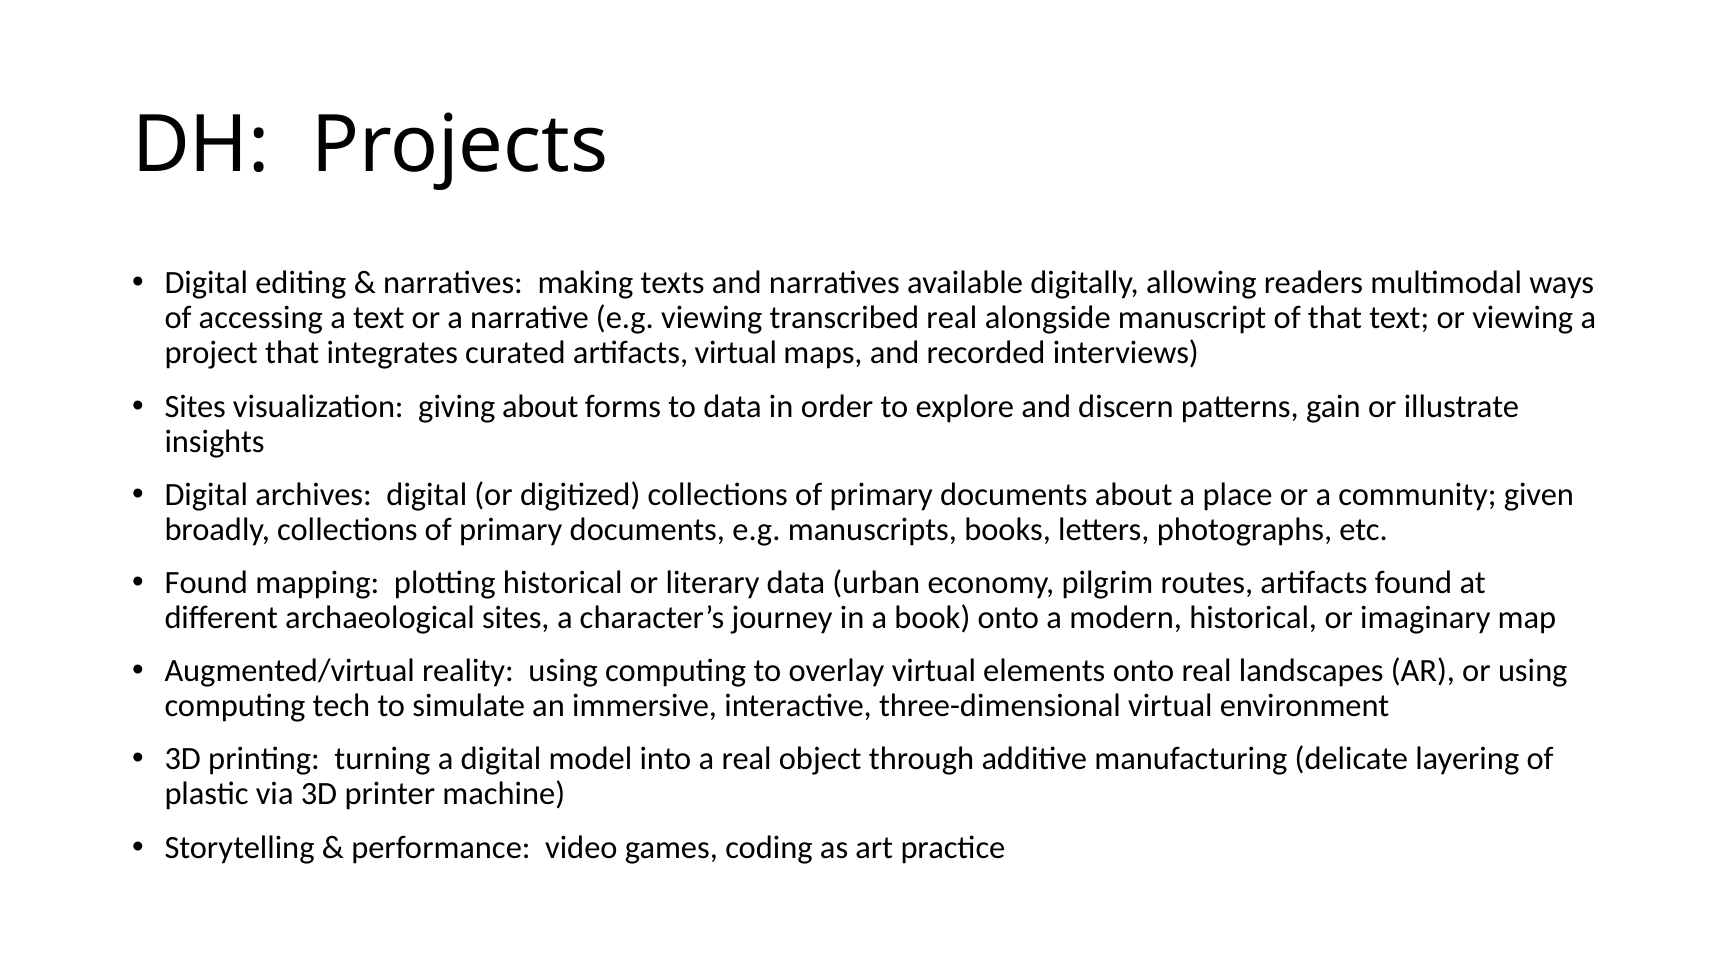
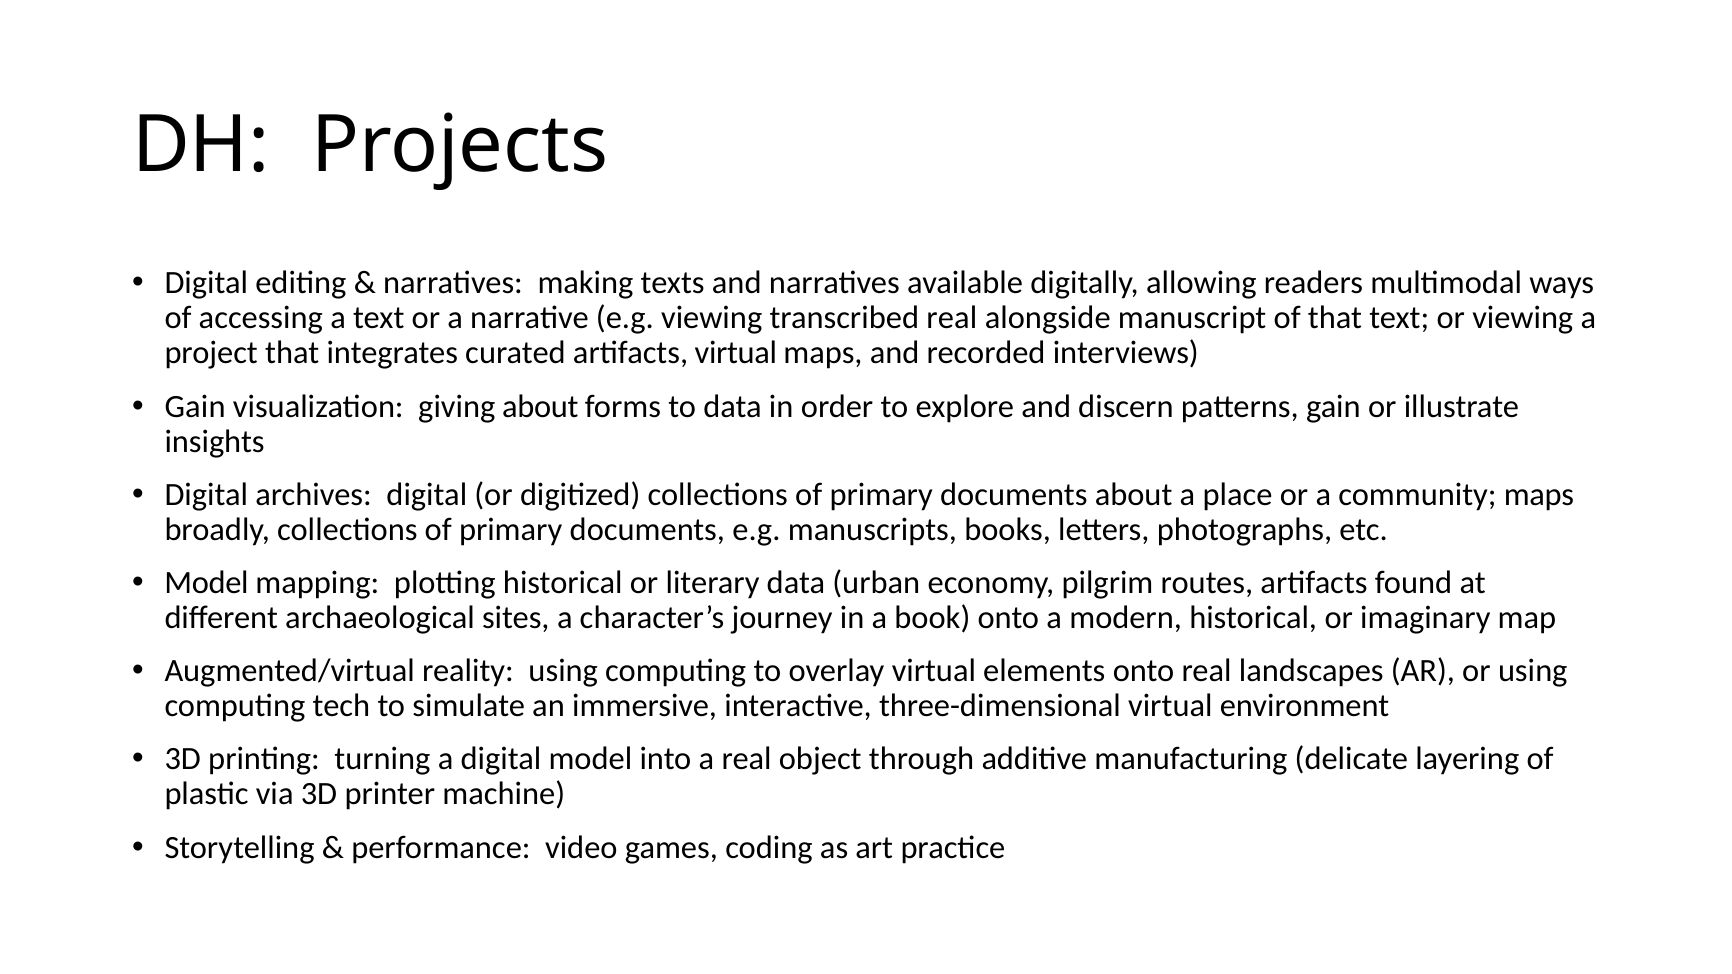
Sites at (195, 406): Sites -> Gain
community given: given -> maps
Found at (206, 583): Found -> Model
